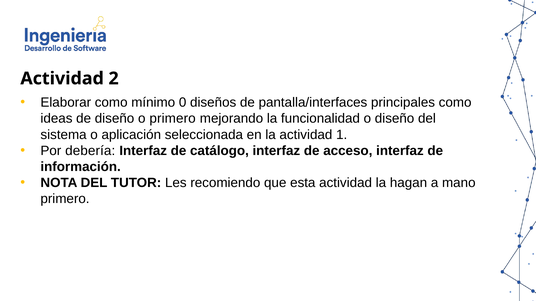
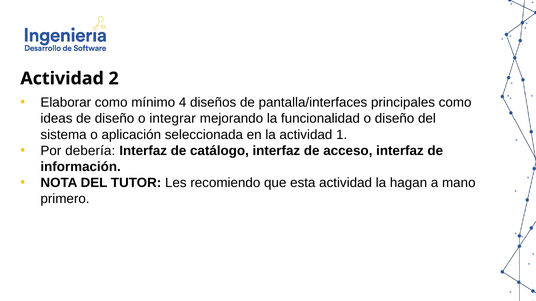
0: 0 -> 4
o primero: primero -> integrar
